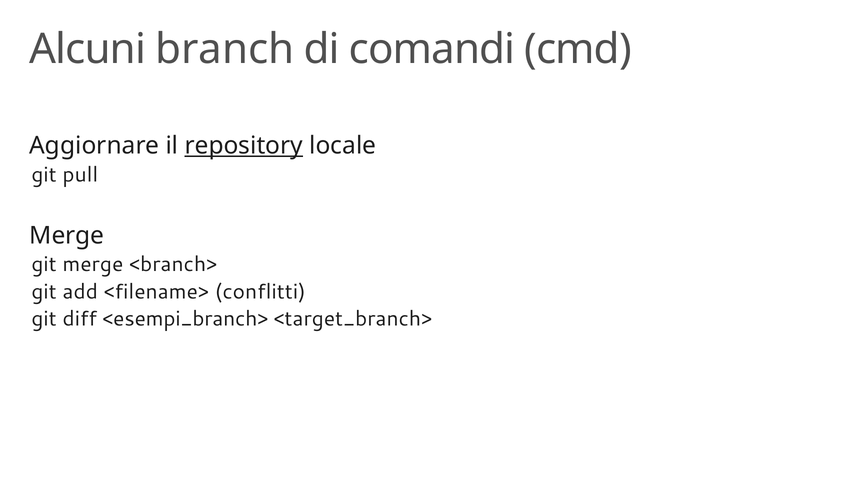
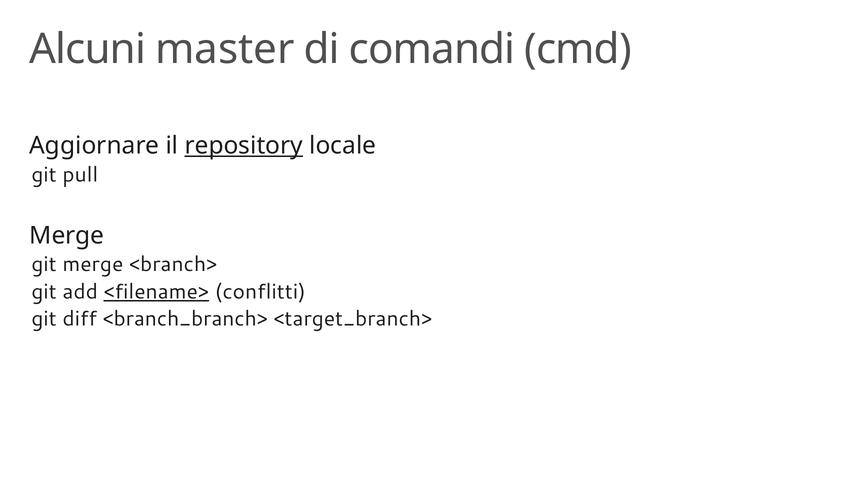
branch: branch -> master
<filename> underline: none -> present
<esempi_branch>: <esempi_branch> -> <branch_branch>
